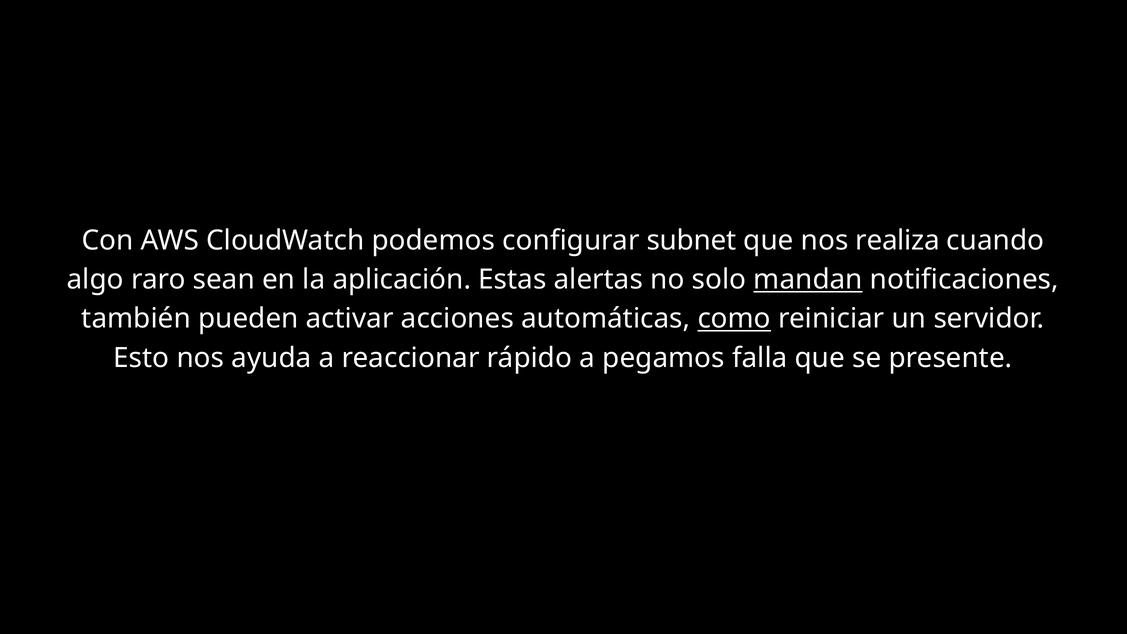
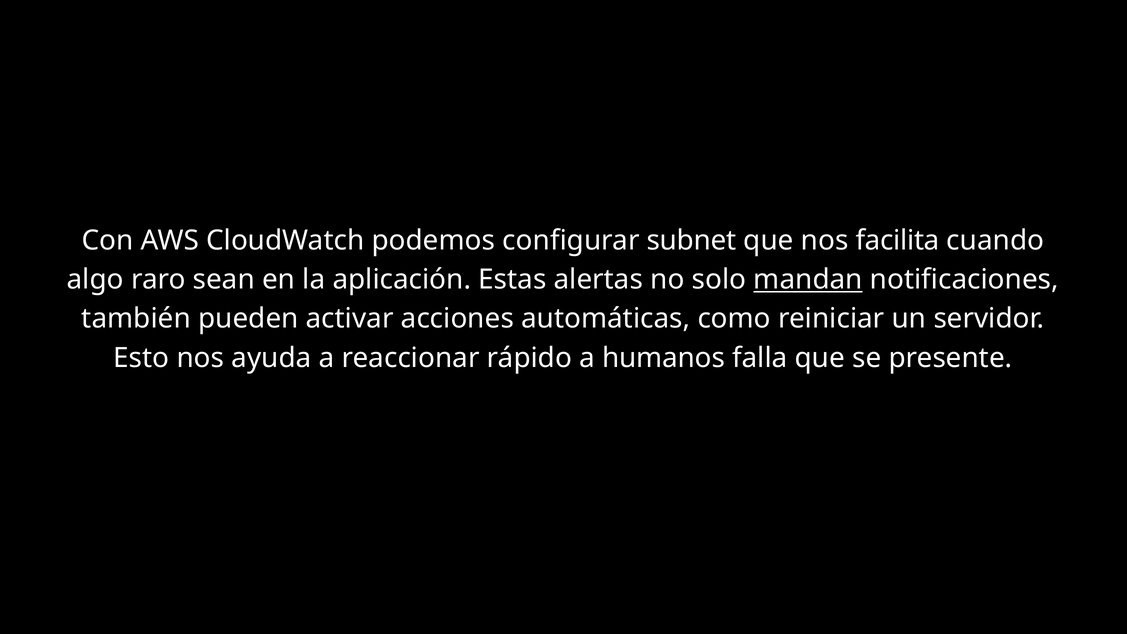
realiza: realiza -> facilita
como underline: present -> none
pegamos: pegamos -> humanos
